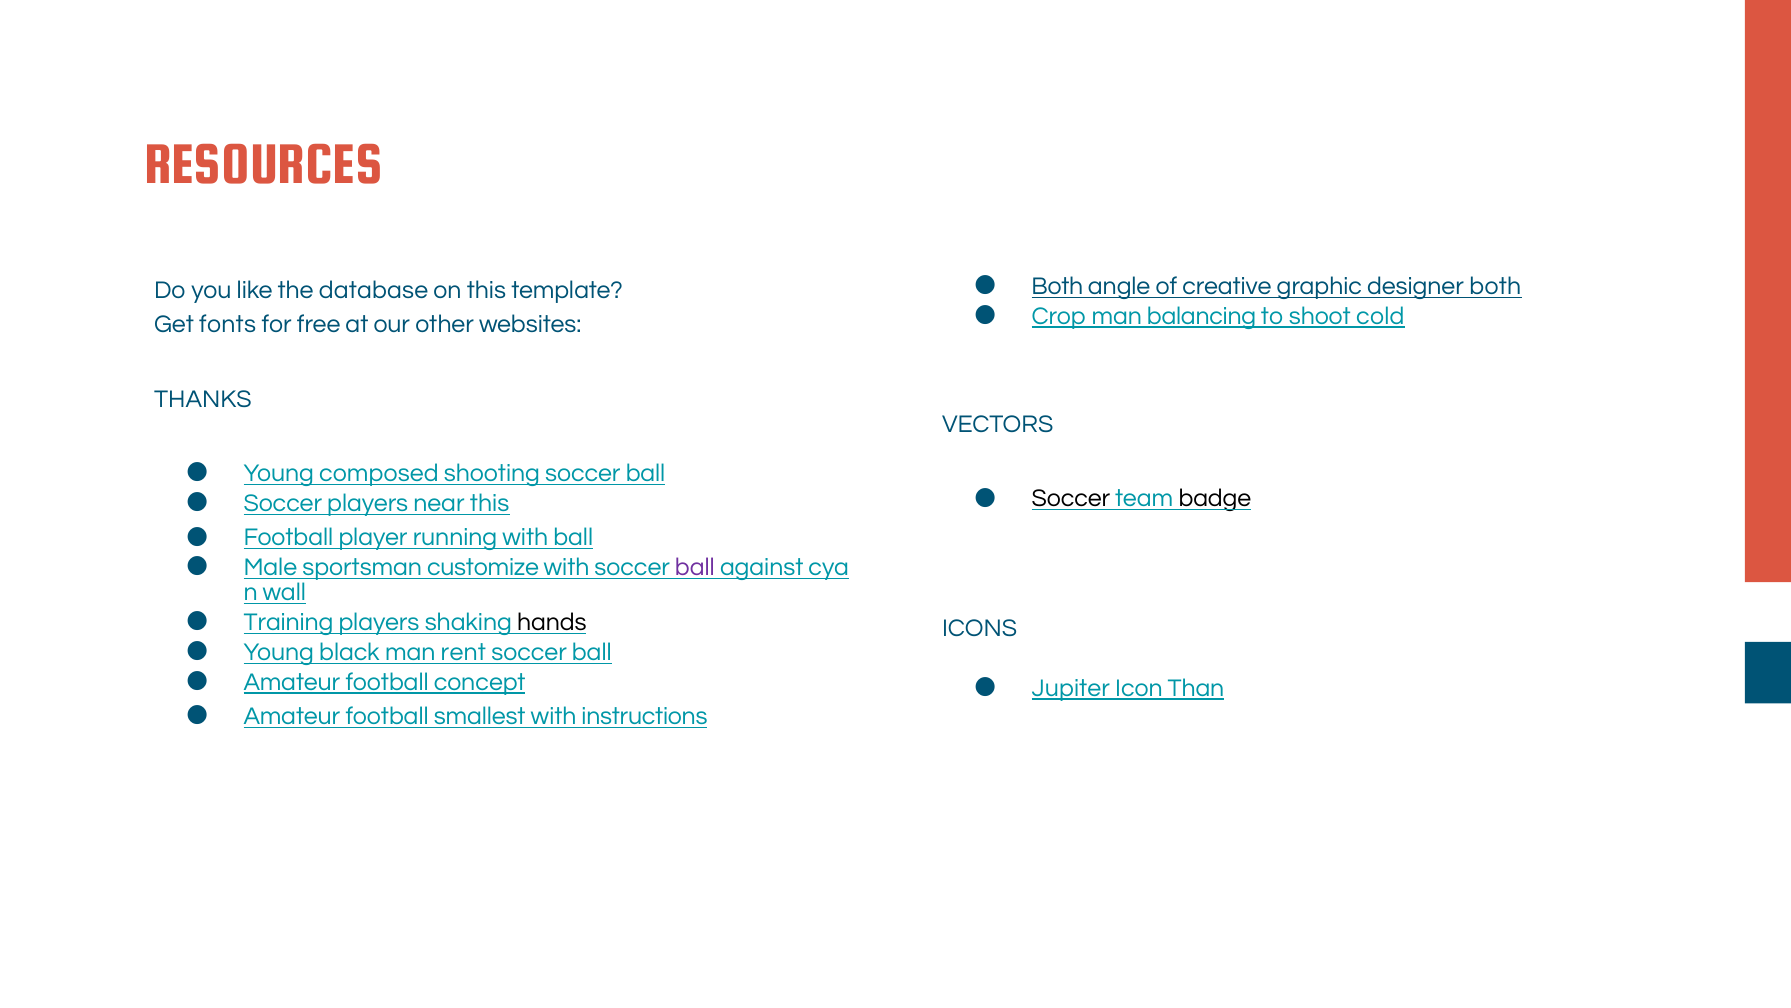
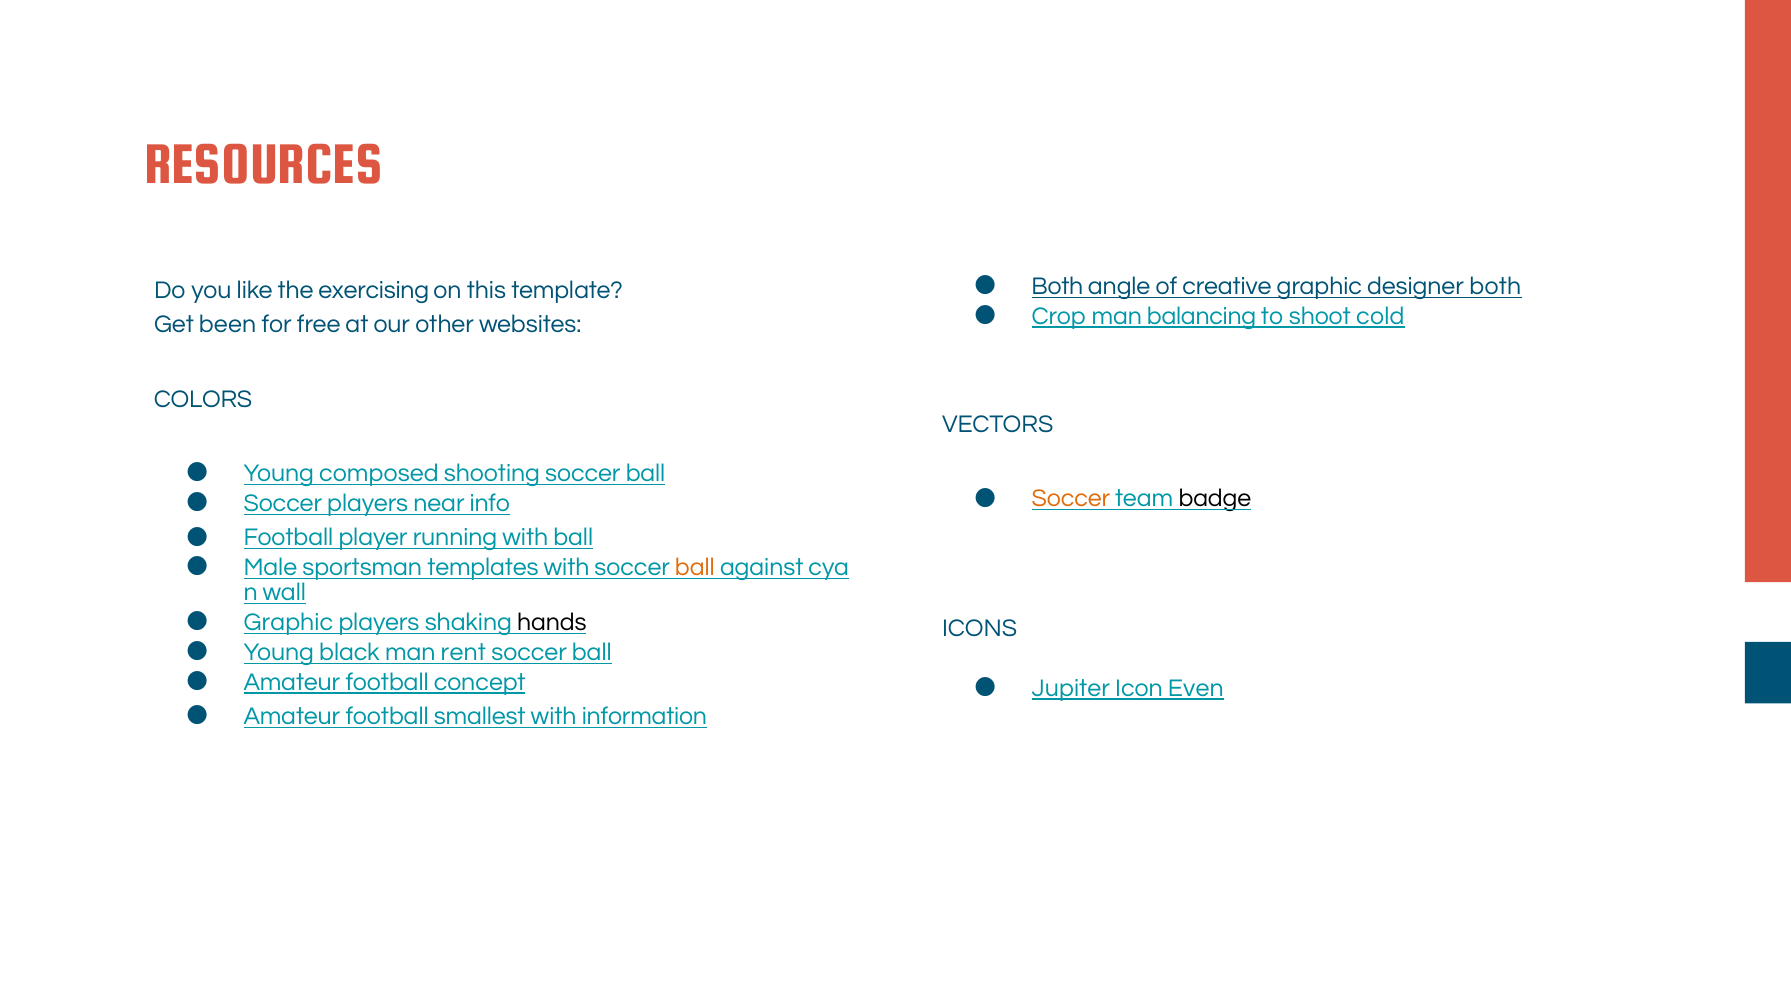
database: database -> exercising
fonts: fonts -> been
THANKS: THANKS -> COLORS
Soccer at (1071, 498) colour: black -> orange
near this: this -> info
customize: customize -> templates
ball at (695, 567) colour: purple -> orange
Training at (288, 622): Training -> Graphic
Than: Than -> Even
instructions: instructions -> information
